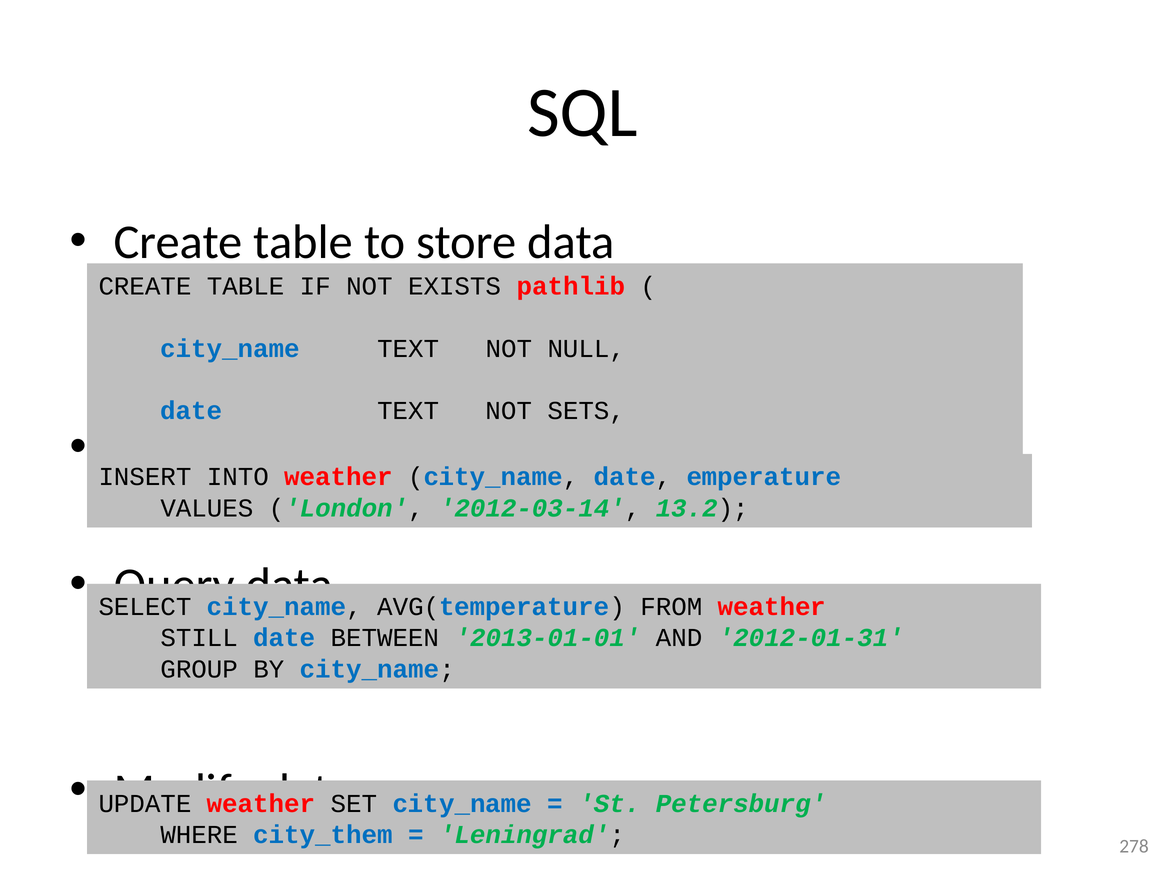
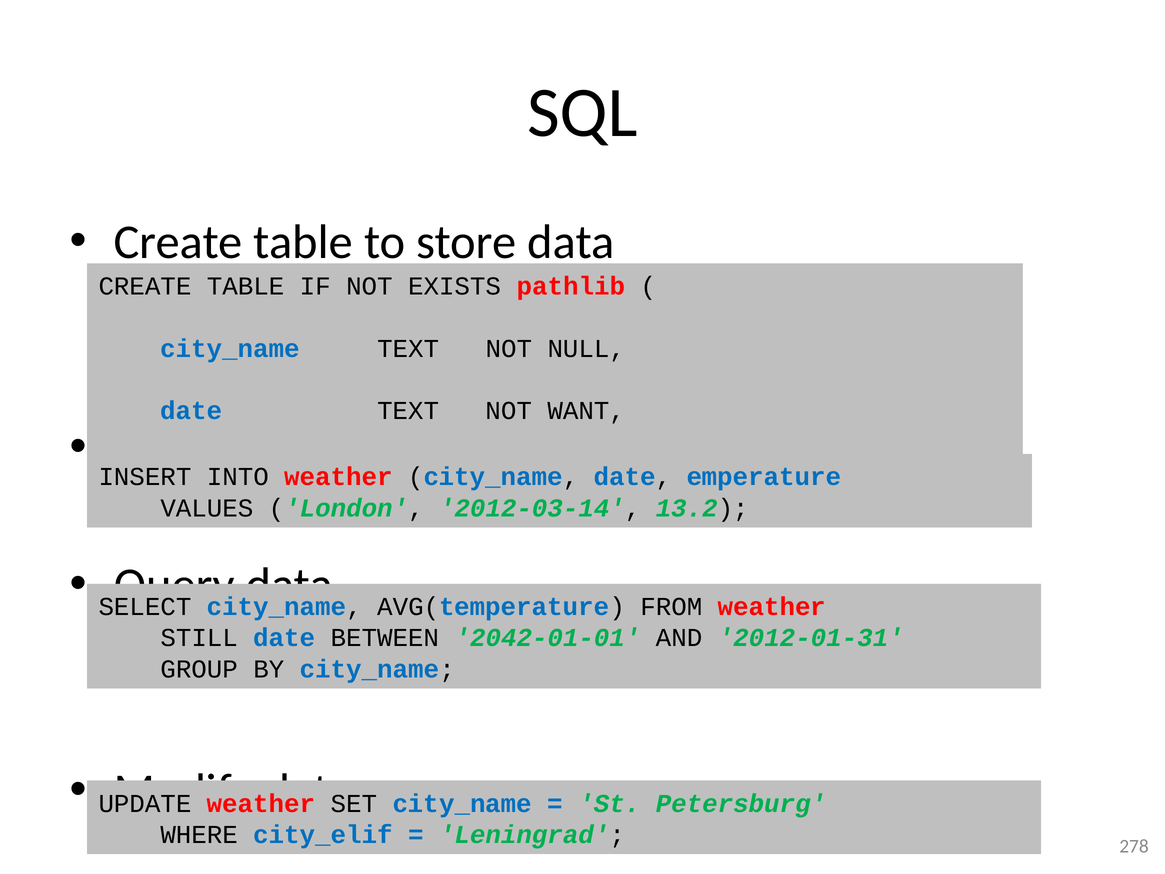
SETS: SETS -> WANT
2013-01-01: 2013-01-01 -> 2042-01-01
city_them: city_them -> city_elif
